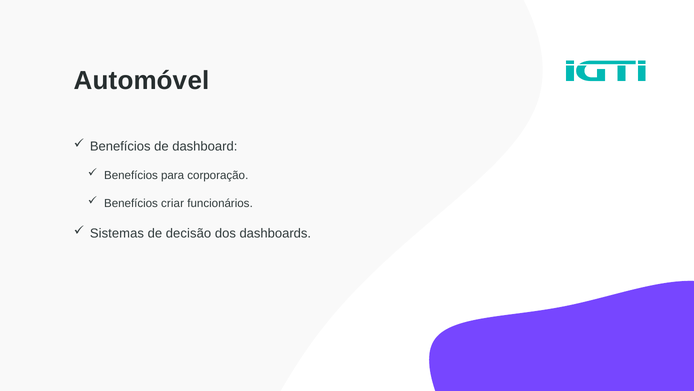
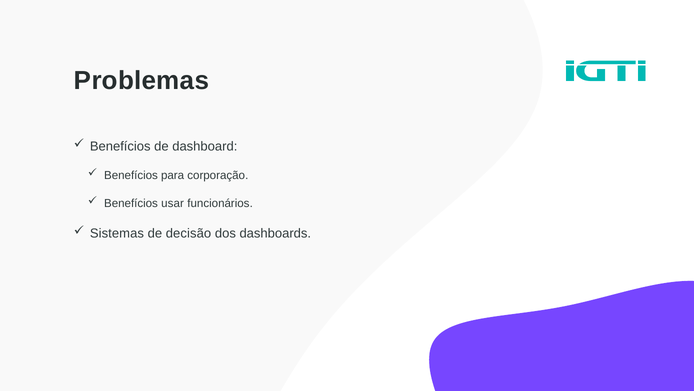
Automóvel: Automóvel -> Problemas
criar: criar -> usar
